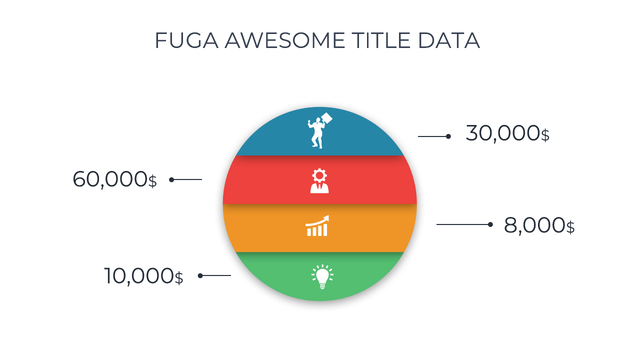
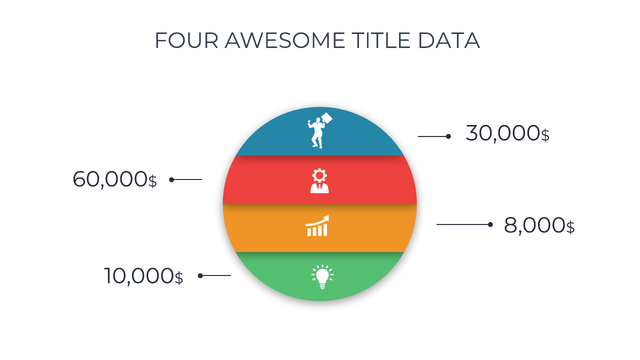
FUGA: FUGA -> FOUR
